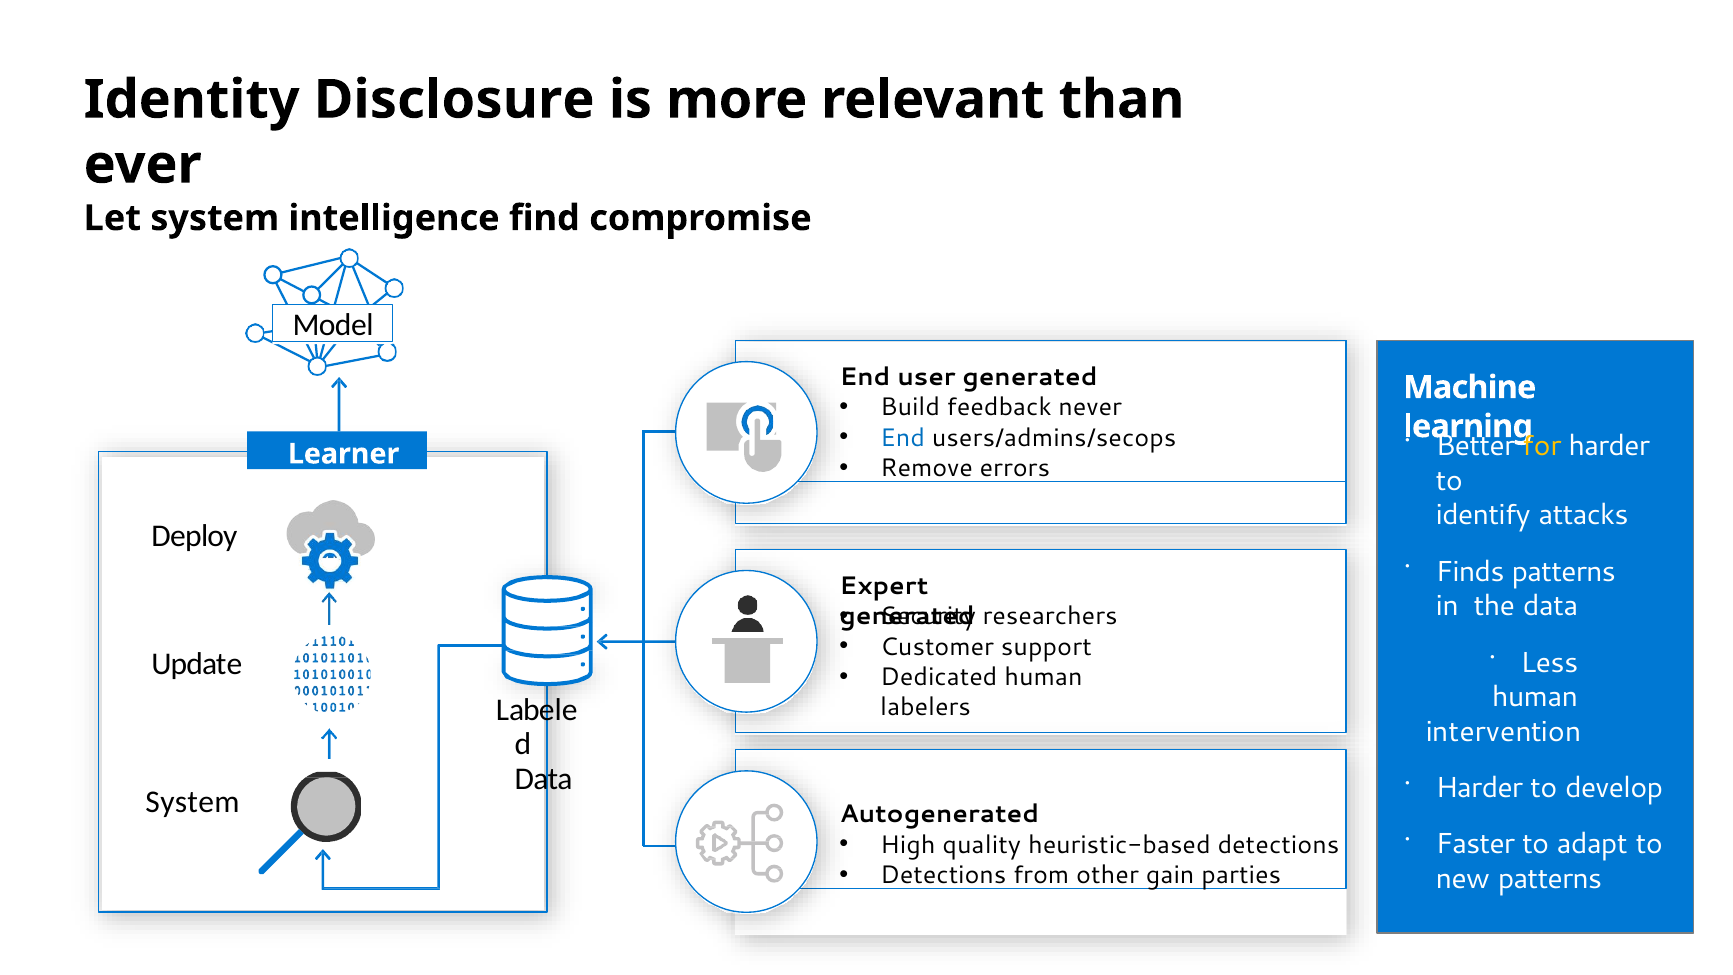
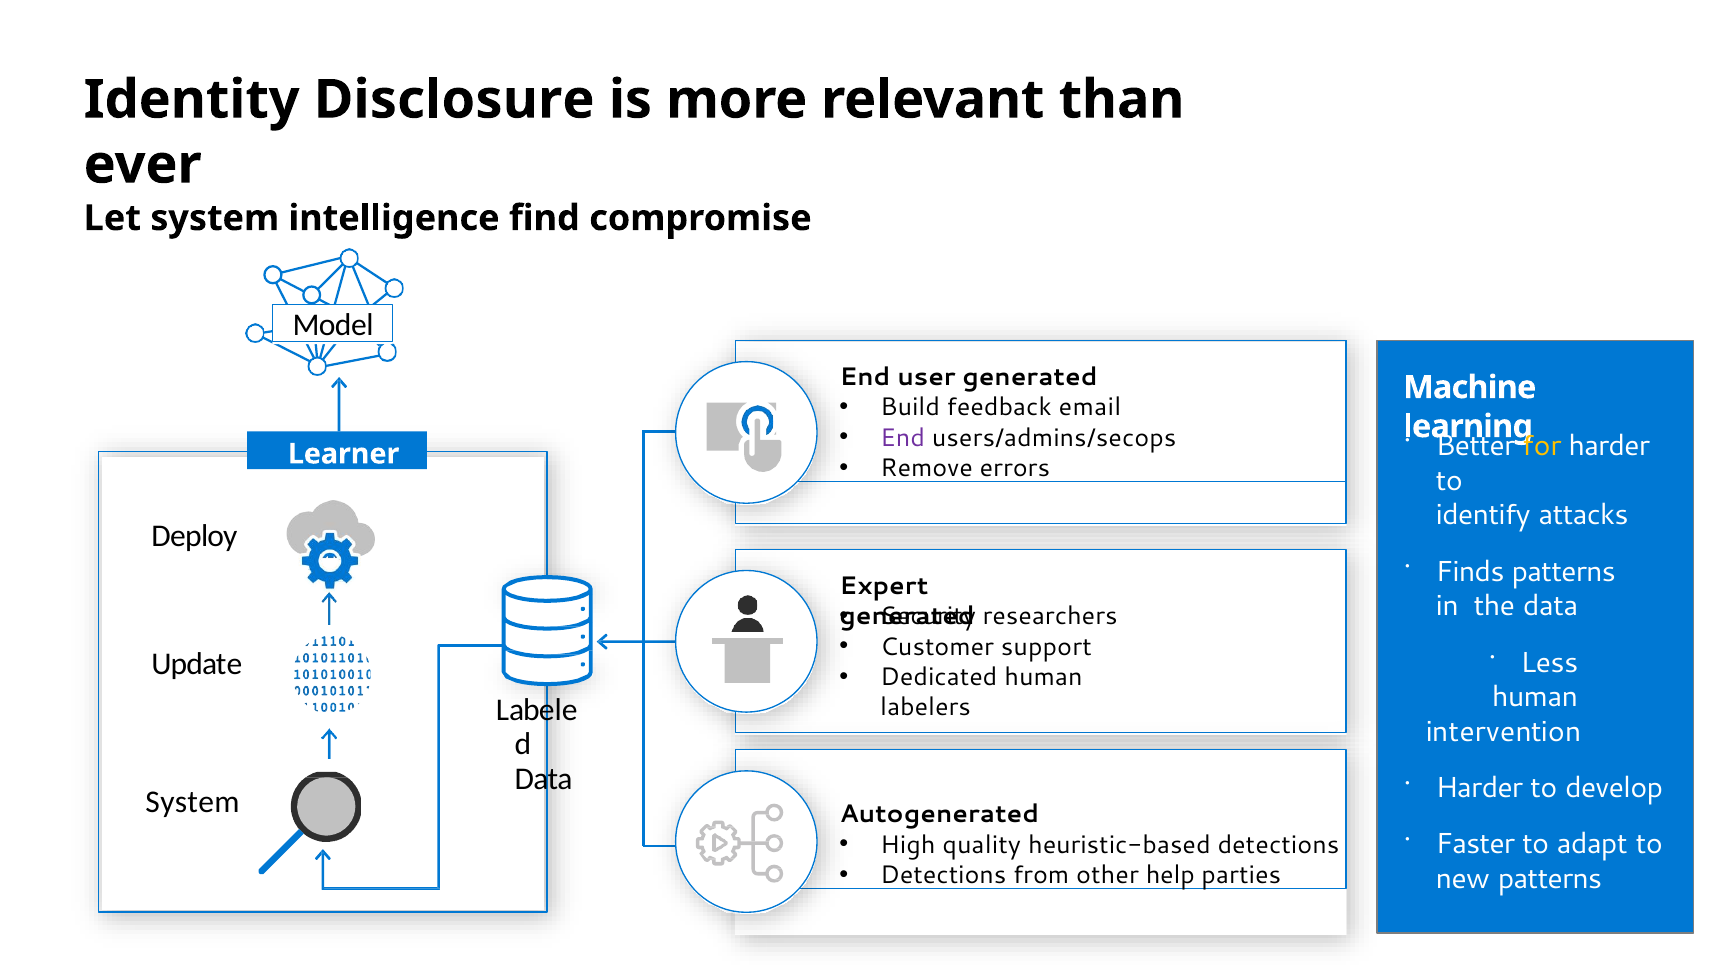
never: never -> email
End at (903, 438) colour: blue -> purple
gain: gain -> help
